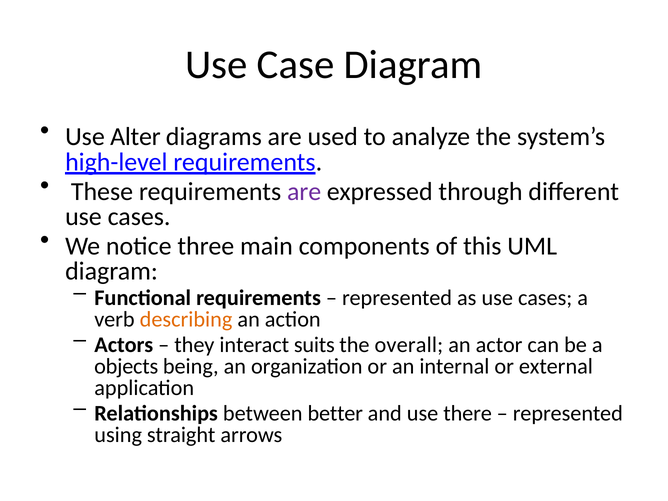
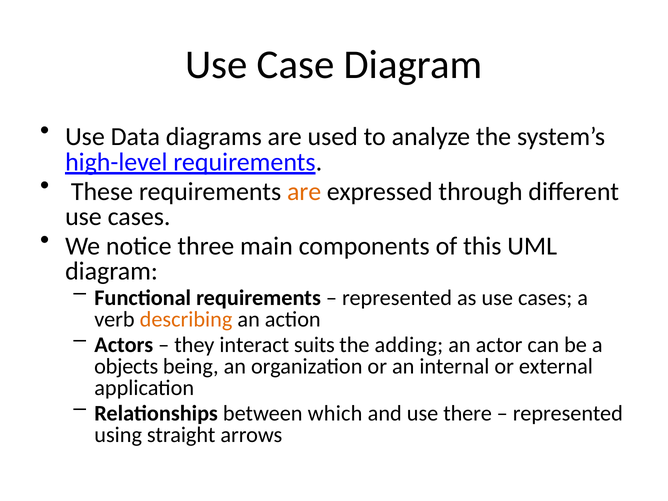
Alter: Alter -> Data
are at (304, 192) colour: purple -> orange
overall: overall -> adding
better: better -> which
